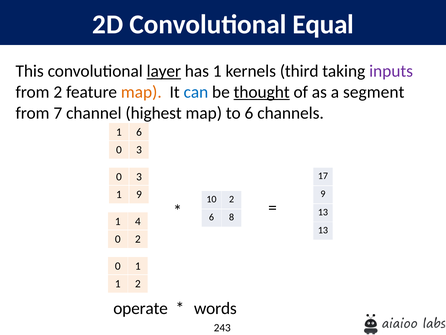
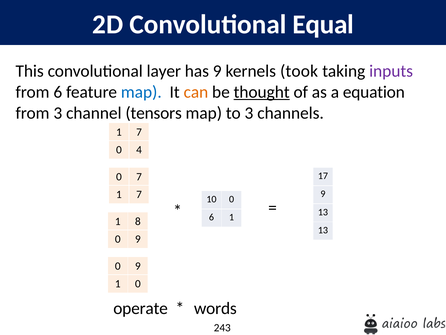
layer underline: present -> none
has 1: 1 -> 9
third: third -> took
from 2: 2 -> 6
map at (141, 92) colour: orange -> blue
can colour: blue -> orange
segment: segment -> equation
from 7: 7 -> 3
highest: highest -> tensors
to 6: 6 -> 3
6 at (139, 132): 6 -> 7
3 at (139, 150): 3 -> 4
3 at (139, 176): 3 -> 7
9 at (139, 194): 9 -> 7
10 2: 2 -> 0
6 8: 8 -> 1
4: 4 -> 8
2 at (138, 239): 2 -> 9
1 at (138, 266): 1 -> 9
2 at (138, 283): 2 -> 0
